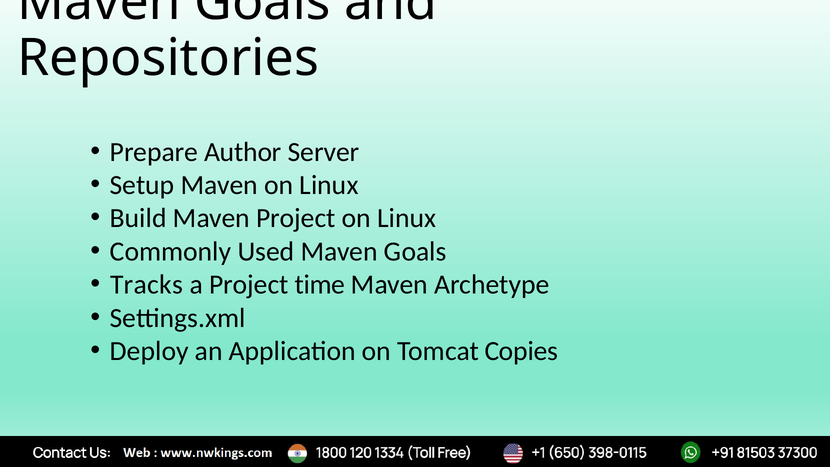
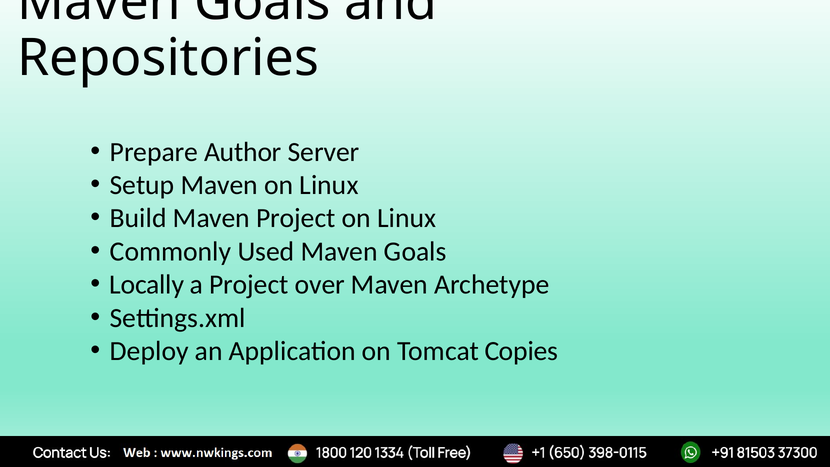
Tracks: Tracks -> Locally
time: time -> over
